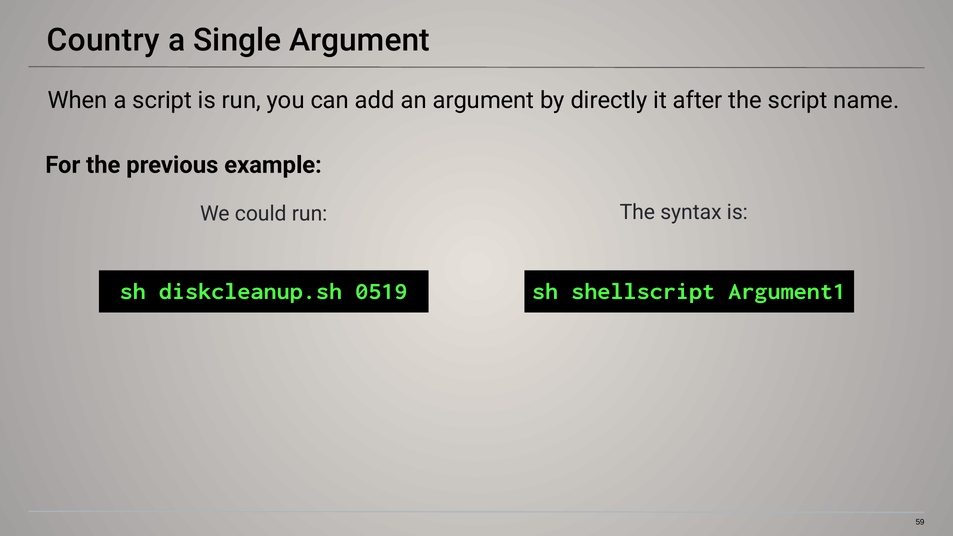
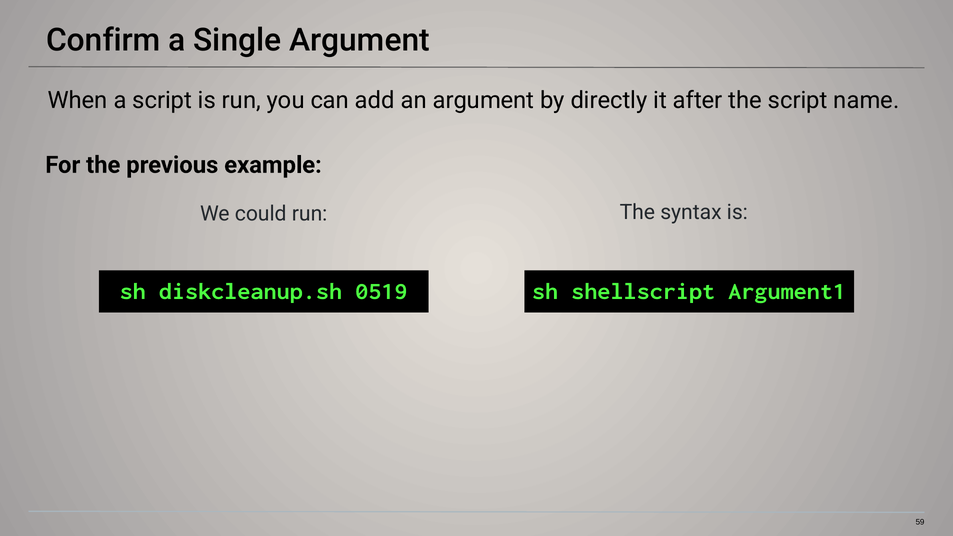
Country: Country -> Confirm
